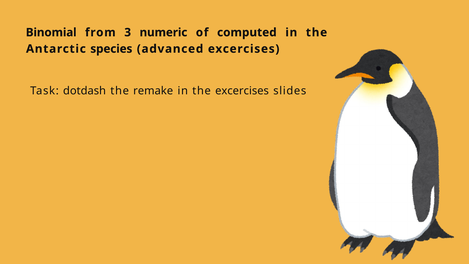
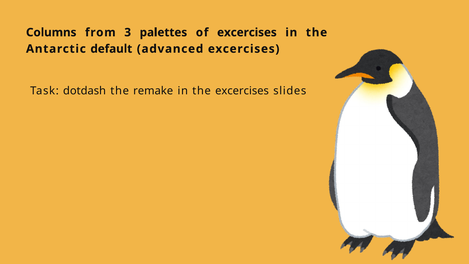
Binomial: Binomial -> Columns
numeric: numeric -> palettes
of computed: computed -> excercises
species: species -> default
